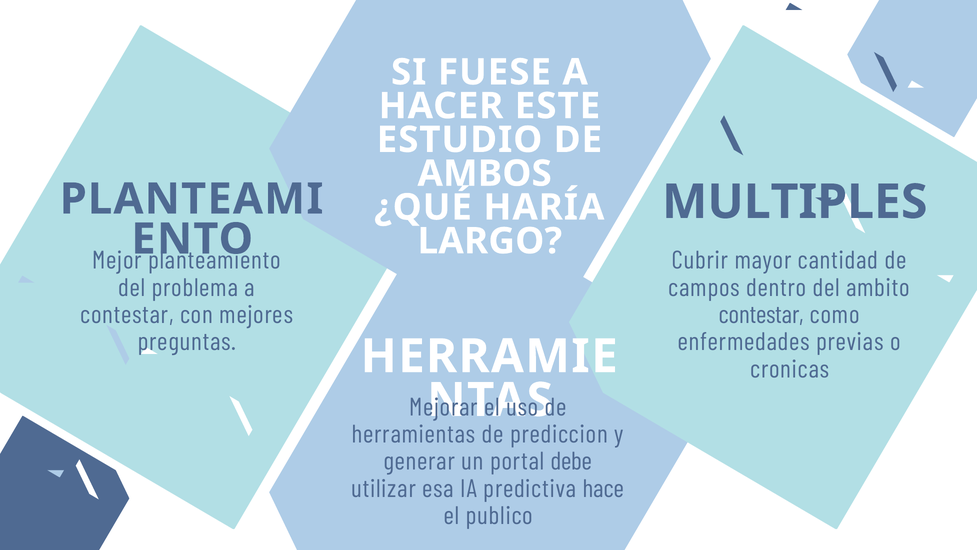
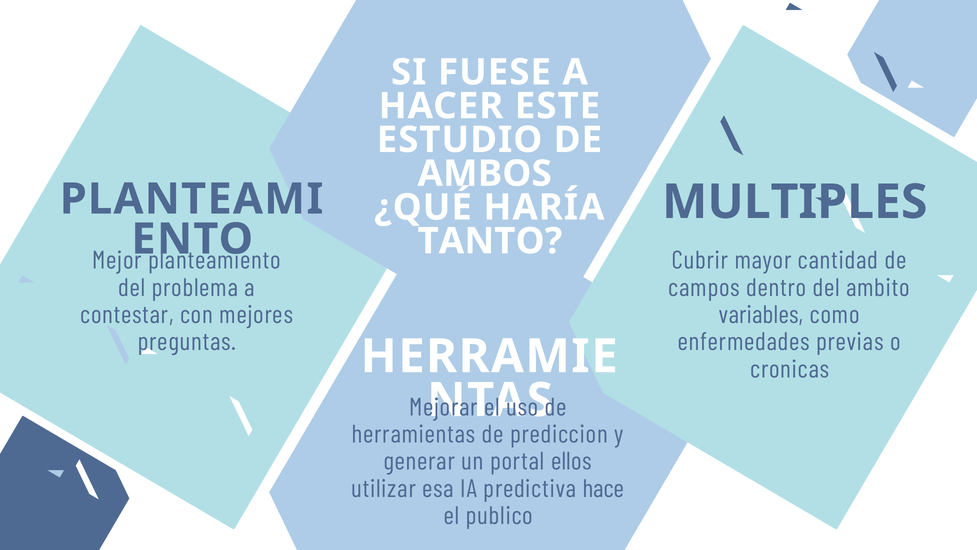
LARGO: LARGO -> TANTO
contestar at (761, 315): contestar -> variables
debe: debe -> ellos
